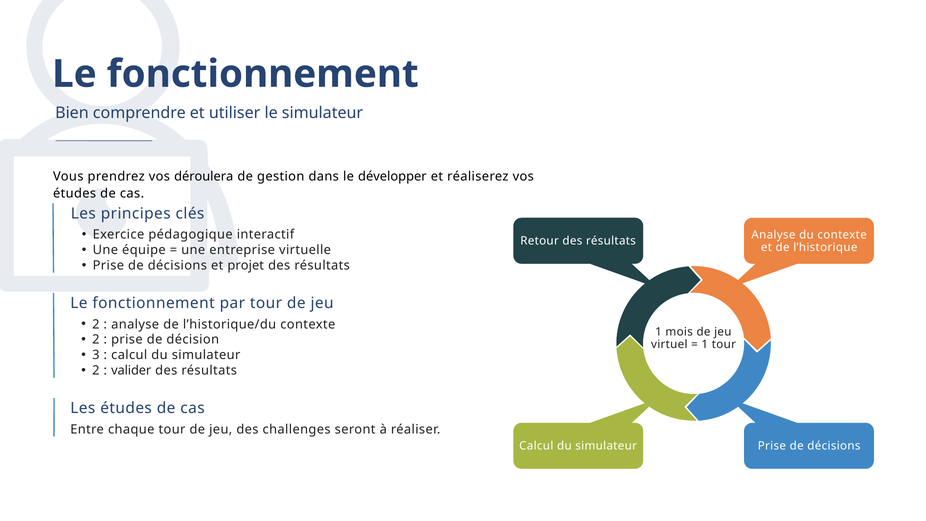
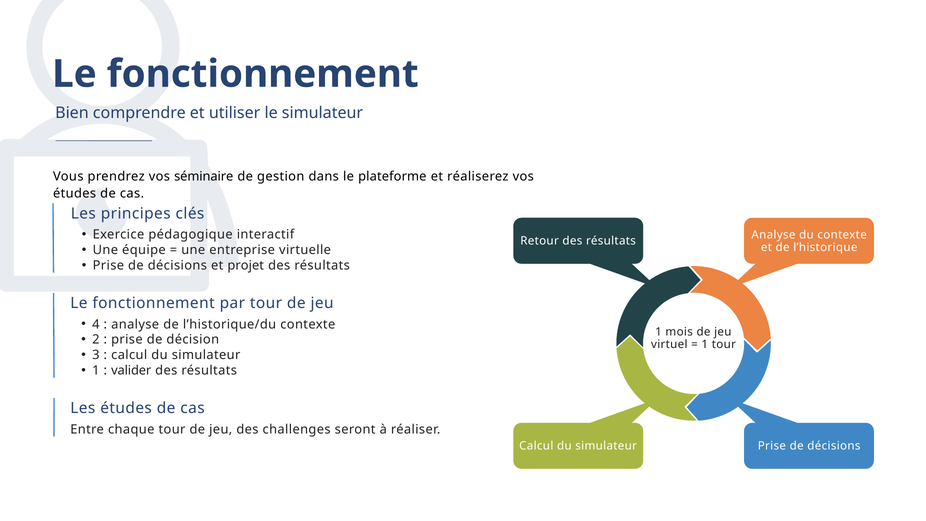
déroulera: déroulera -> séminaire
développer: développer -> plateforme
2 at (96, 324): 2 -> 4
2 at (96, 371): 2 -> 1
